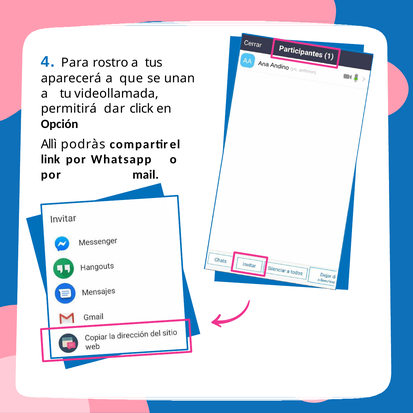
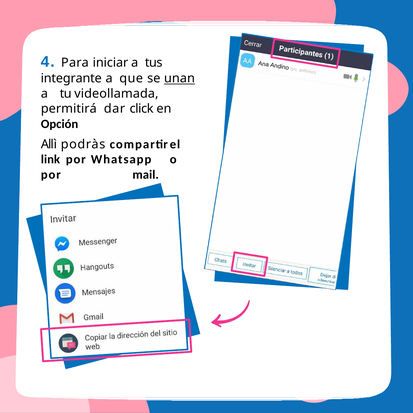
rostro: rostro -> iniciar
aparecerá: aparecerá -> integrante
unan underline: none -> present
